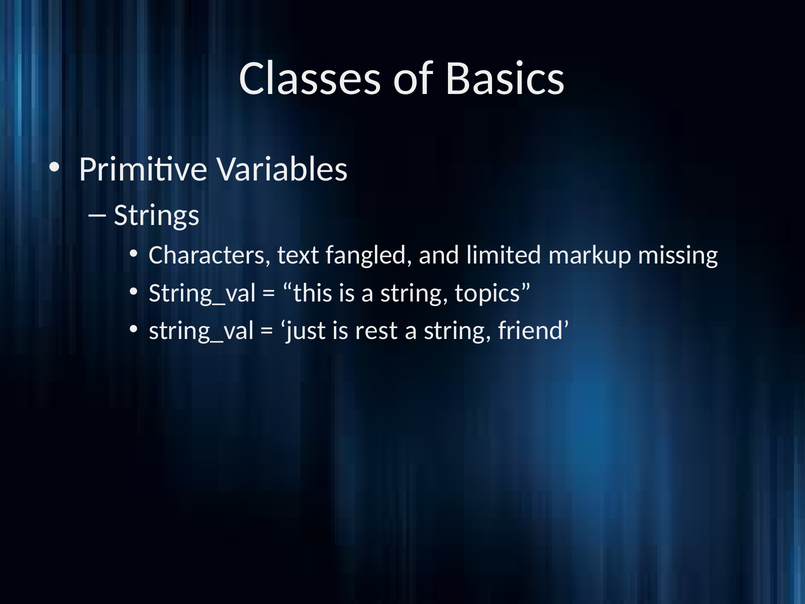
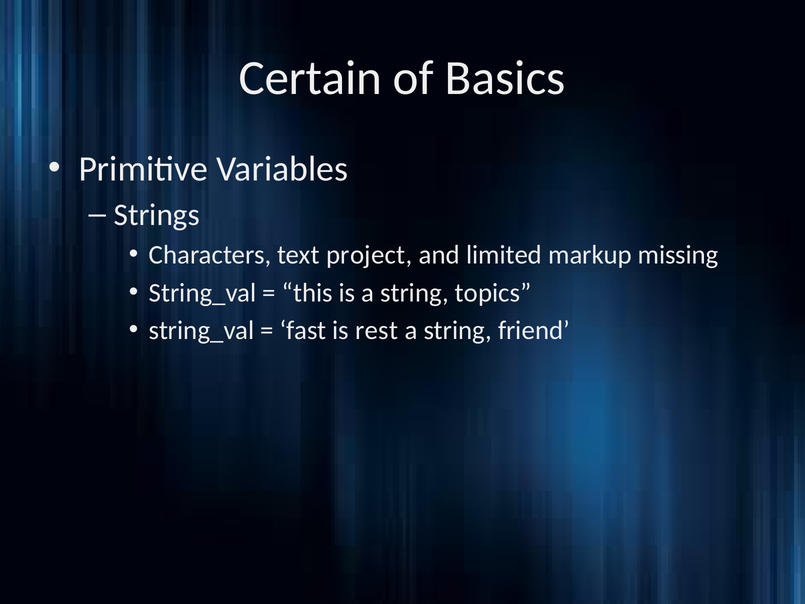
Classes: Classes -> Certain
fangled: fangled -> project
just: just -> fast
